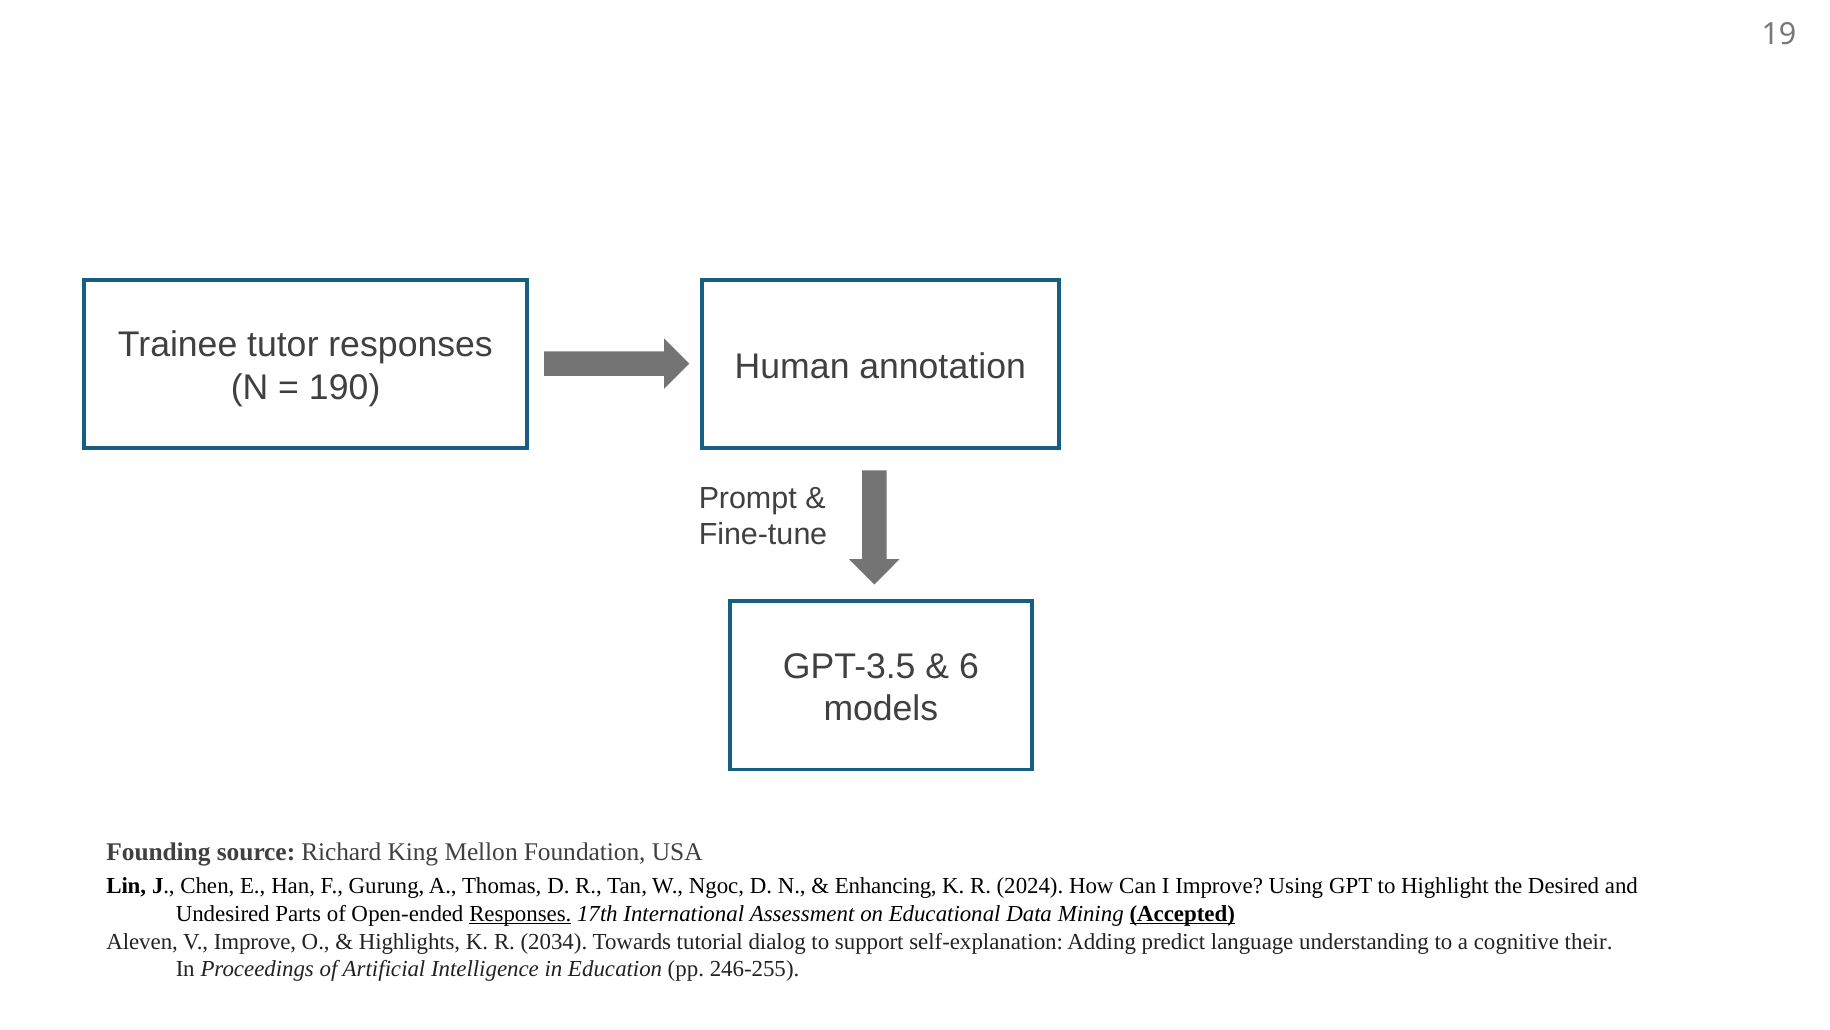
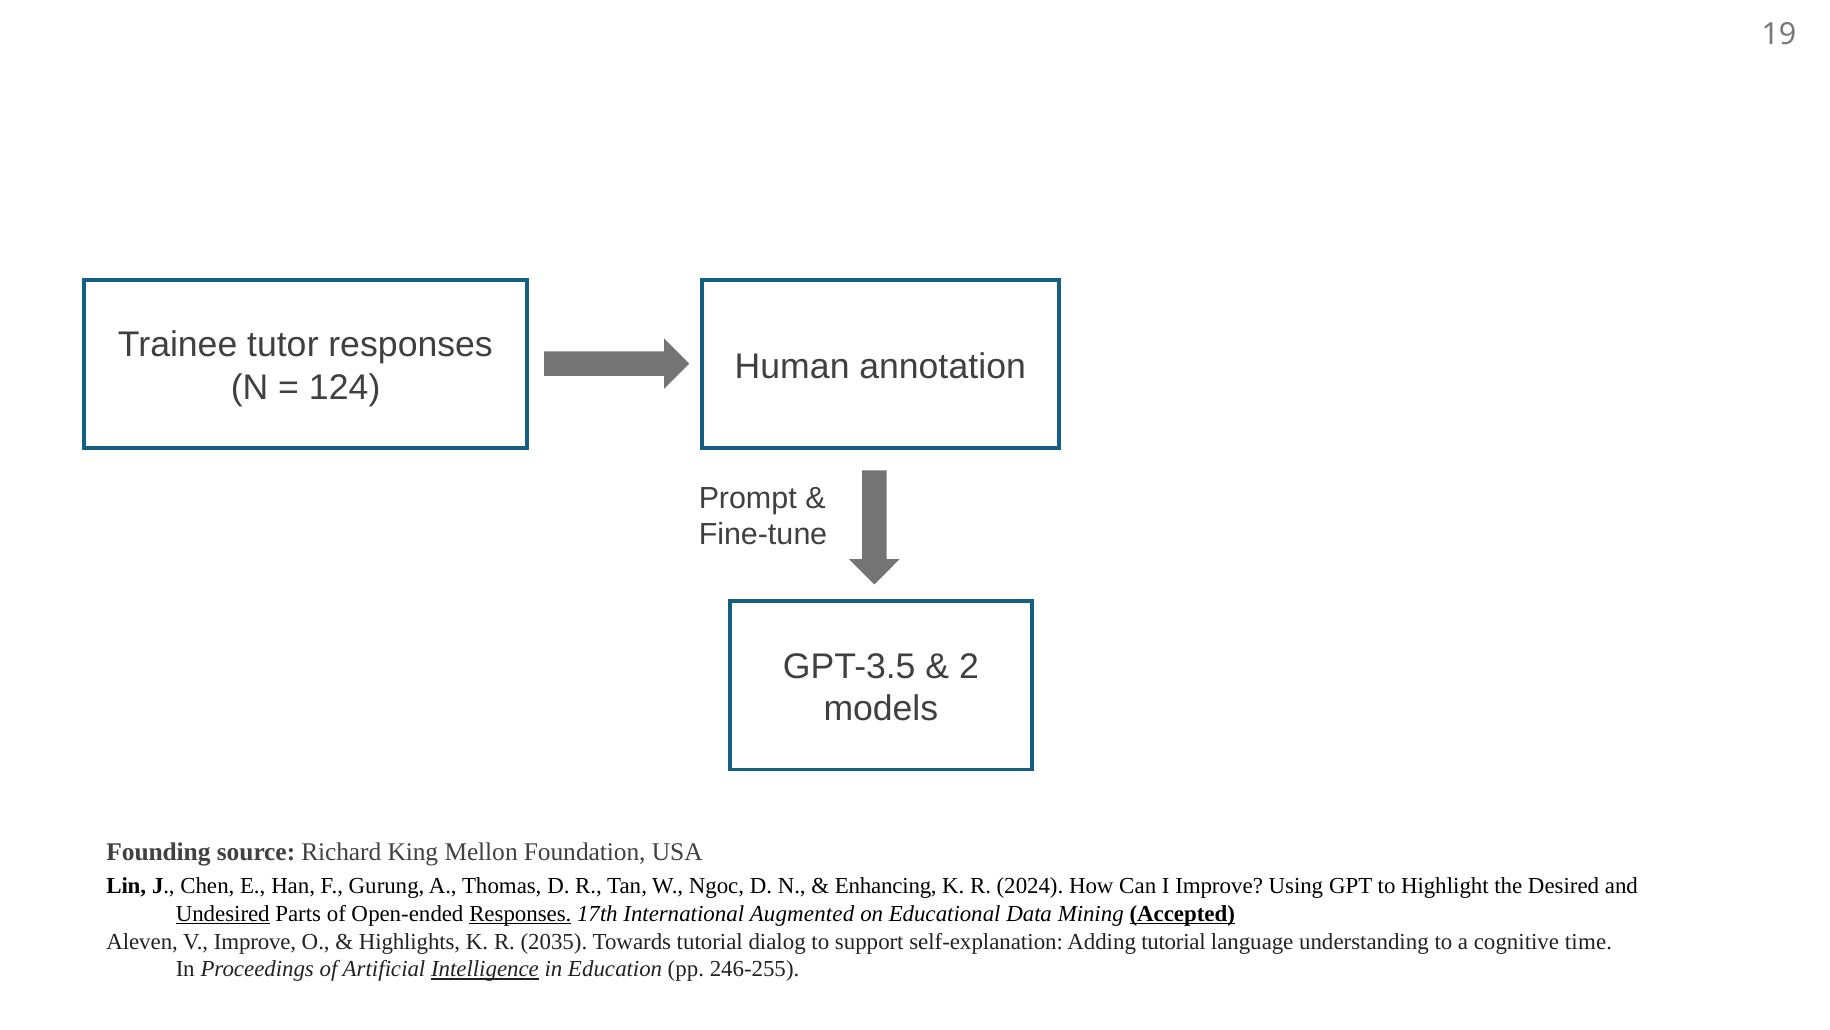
190: 190 -> 124
6: 6 -> 2
Undesired underline: none -> present
Assessment: Assessment -> Augmented
2034: 2034 -> 2035
Adding predict: predict -> tutorial
their: their -> time
Intelligence underline: none -> present
